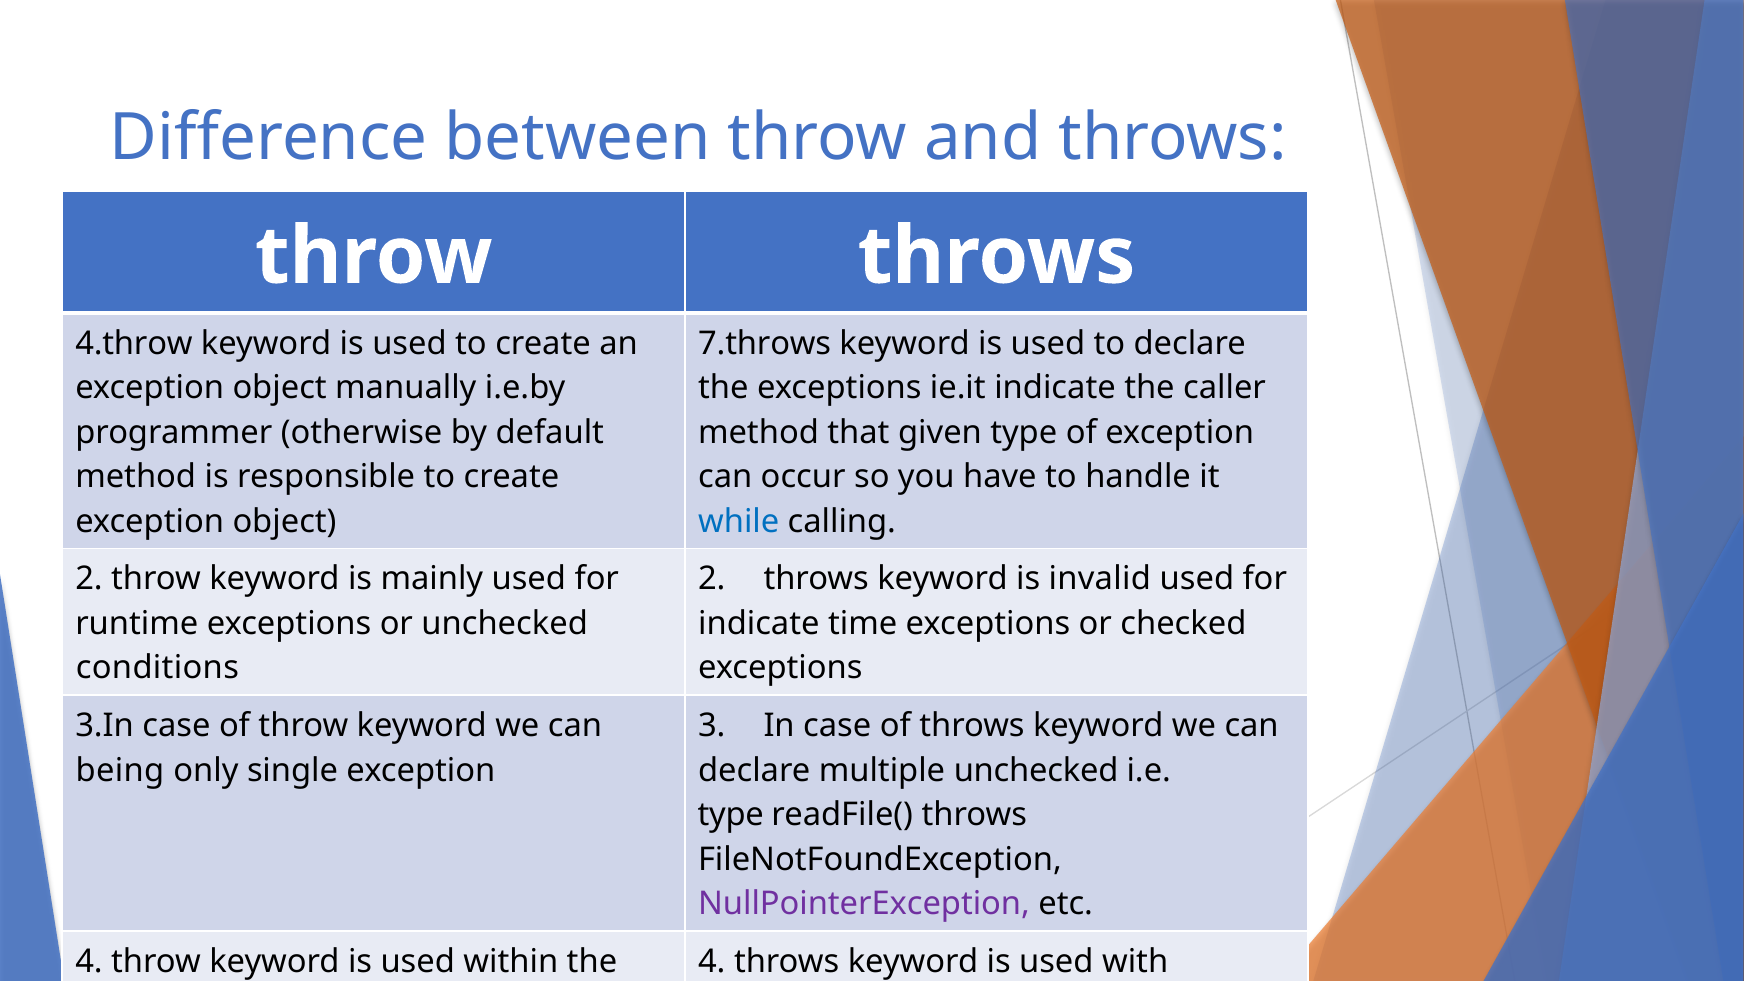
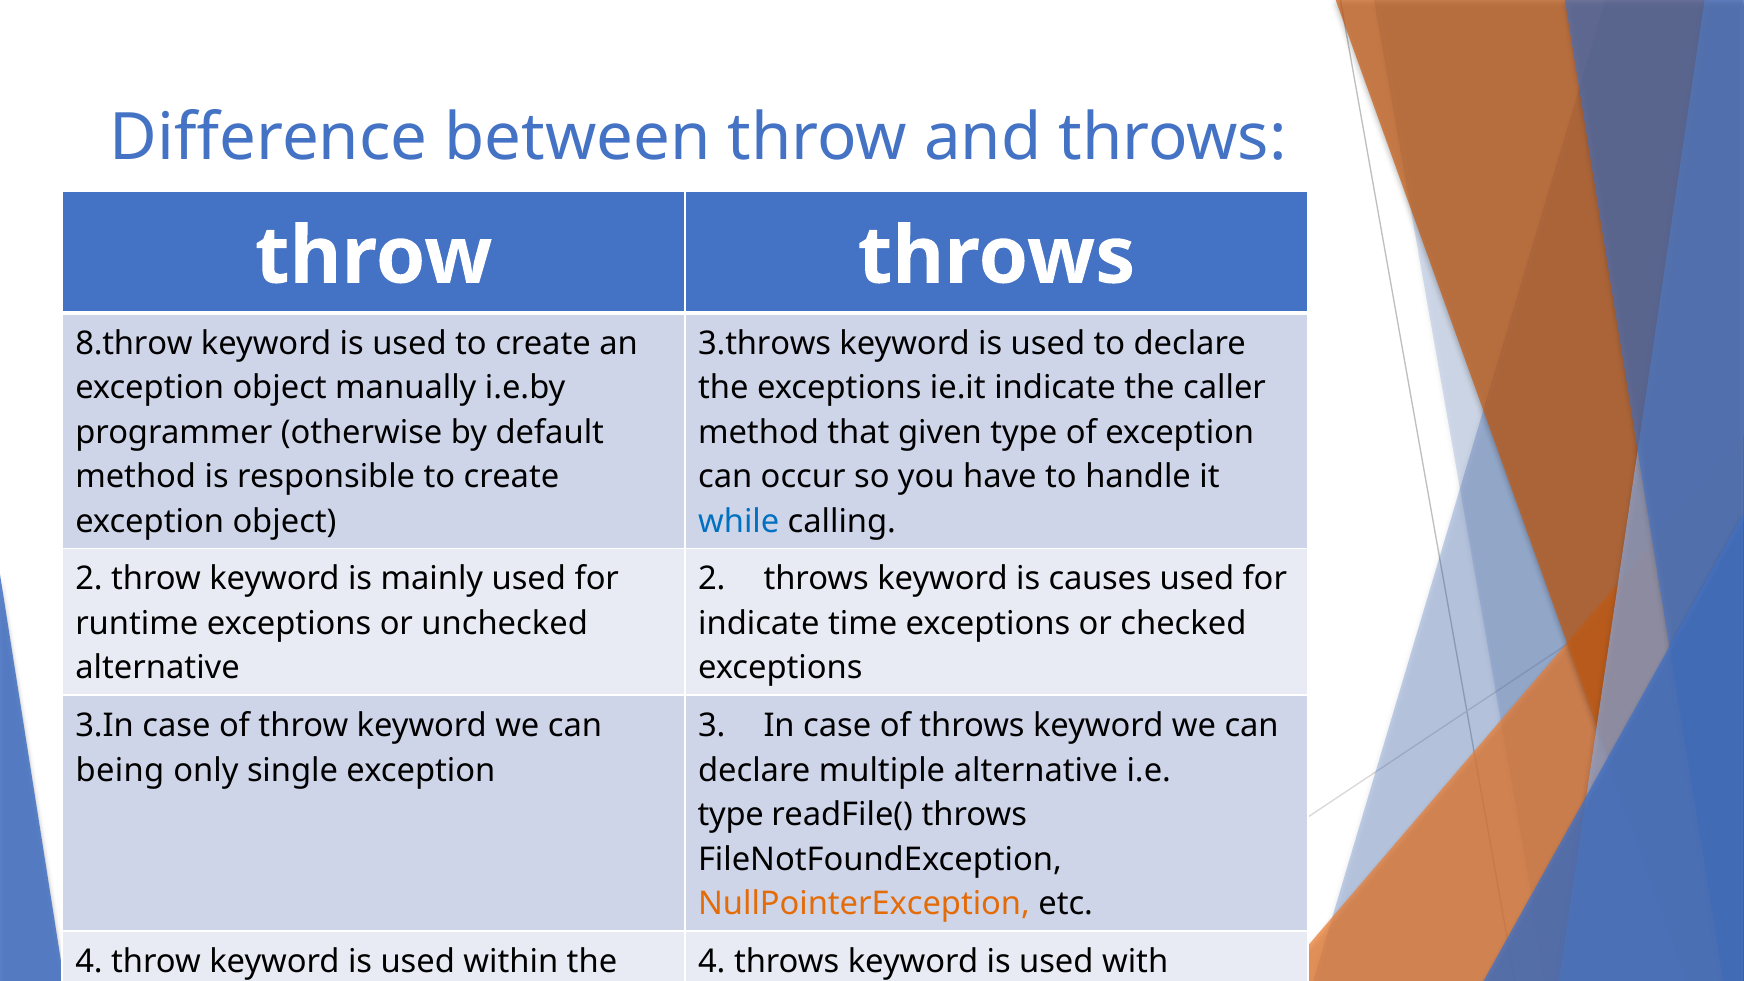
4.throw: 4.throw -> 8.throw
7.throws: 7.throws -> 3.throws
invalid: invalid -> causes
conditions at (157, 668): conditions -> alternative
multiple unchecked: unchecked -> alternative
NullPointerException colour: purple -> orange
